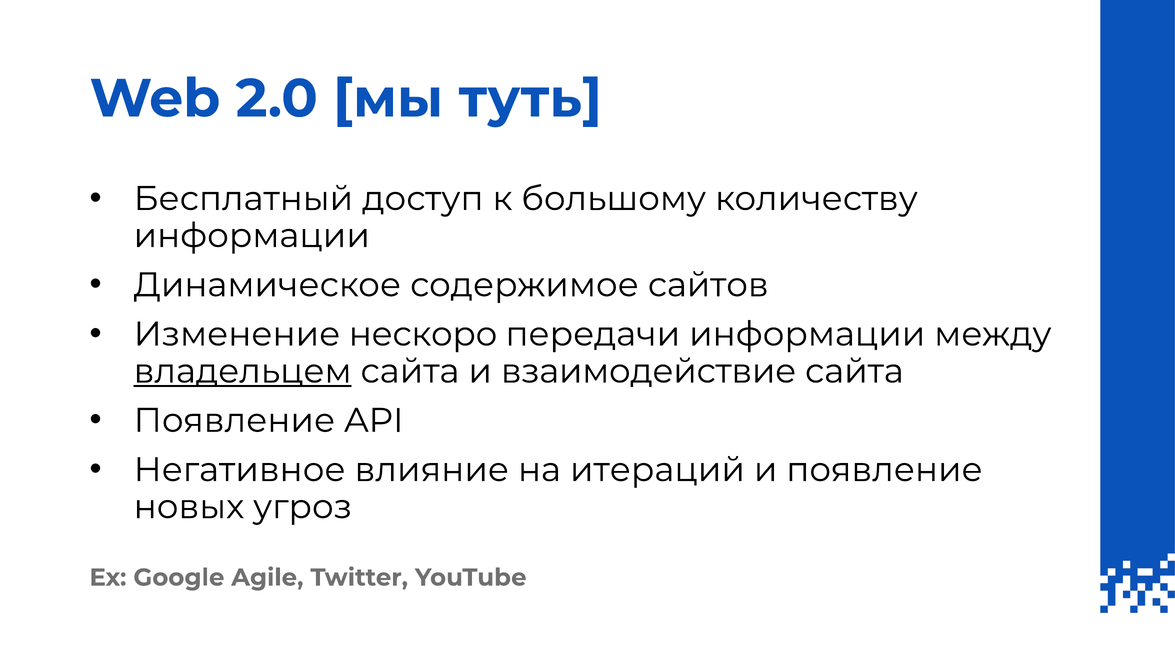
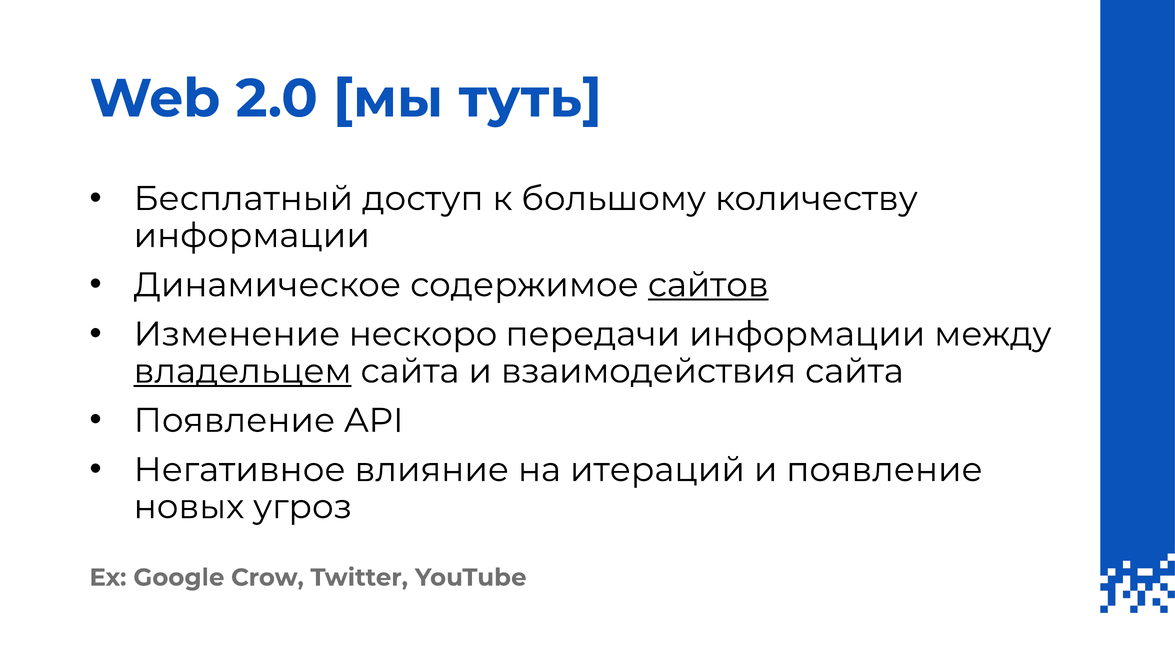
сайтов underline: none -> present
взаимодействие: взаимодействие -> взаимодействия
Agile: Agile -> Crow
